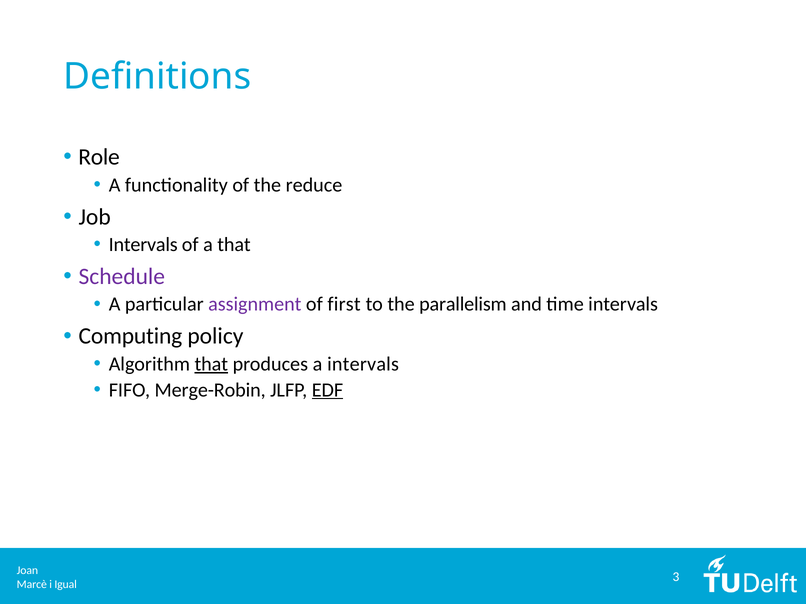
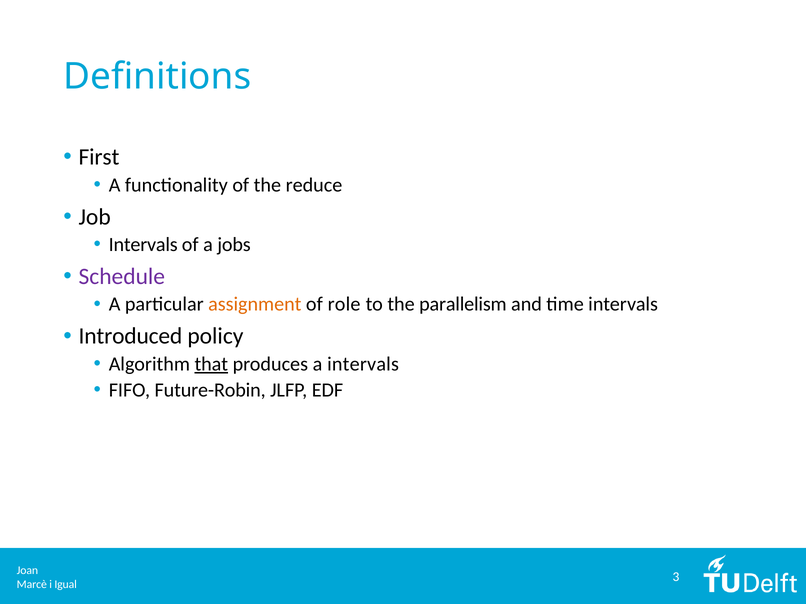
Role: Role -> First
a that: that -> jobs
assignment colour: purple -> orange
first: first -> role
Computing: Computing -> Introduced
Merge-Robin: Merge-Robin -> Future-Robin
EDF underline: present -> none
